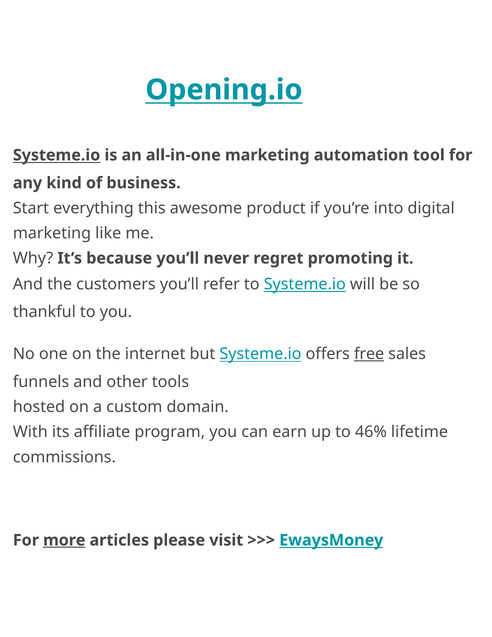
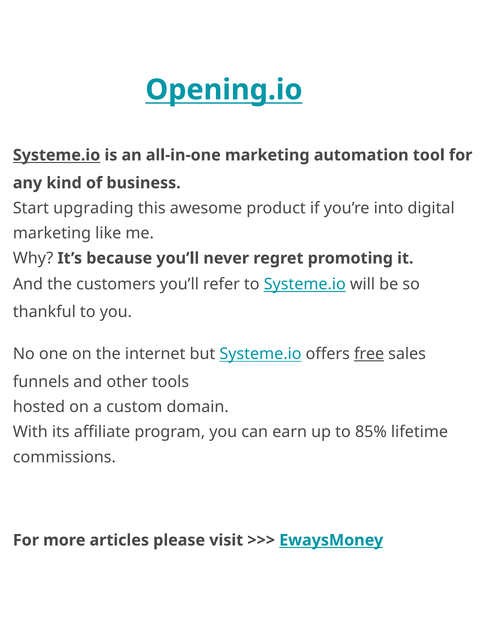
everything: everything -> upgrading
46%: 46% -> 85%
more underline: present -> none
